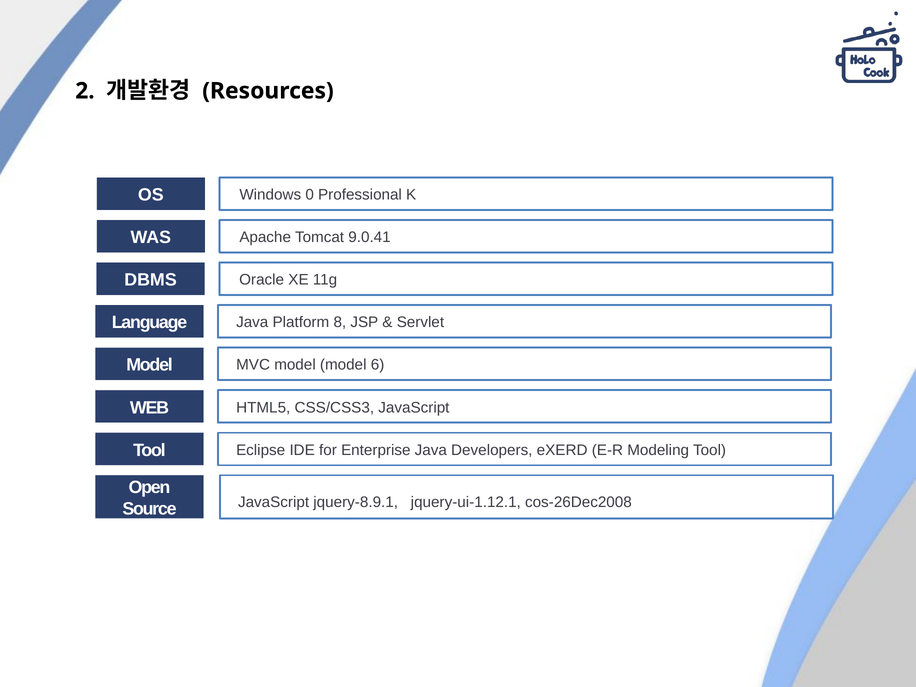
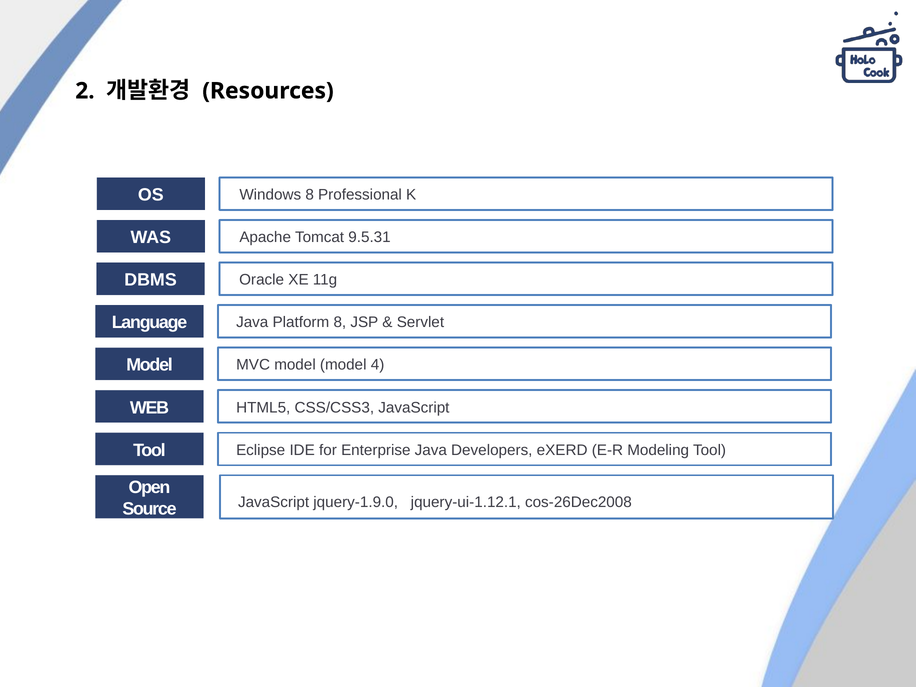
Windows 0: 0 -> 8
9.0.41: 9.0.41 -> 9.5.31
6: 6 -> 4
jquery-8.9.1: jquery-8.9.1 -> jquery-1.9.0
